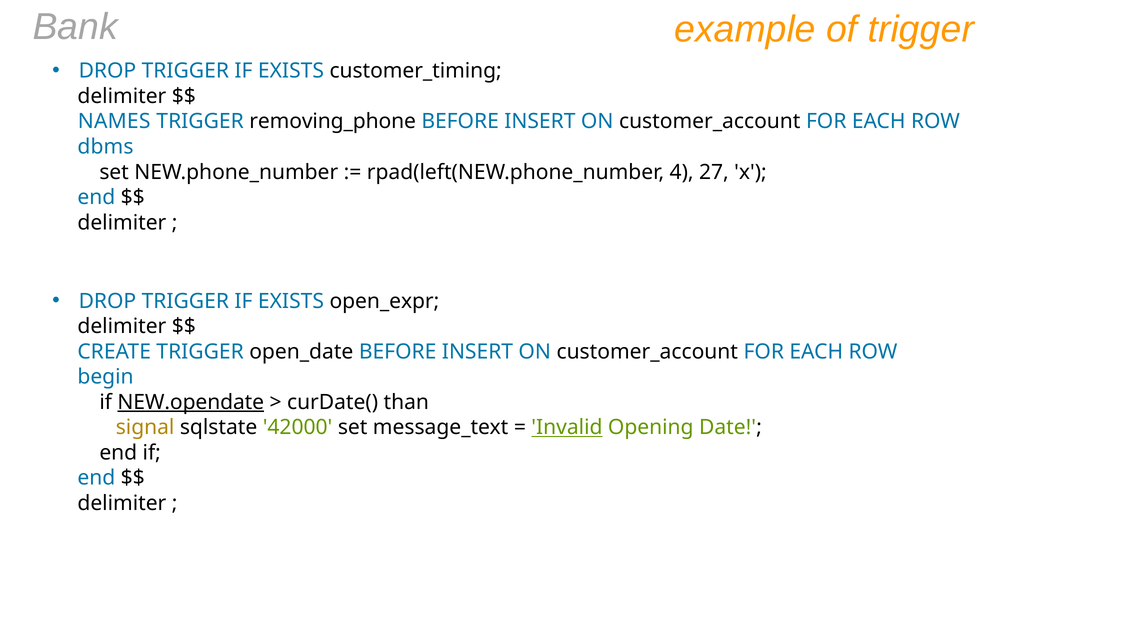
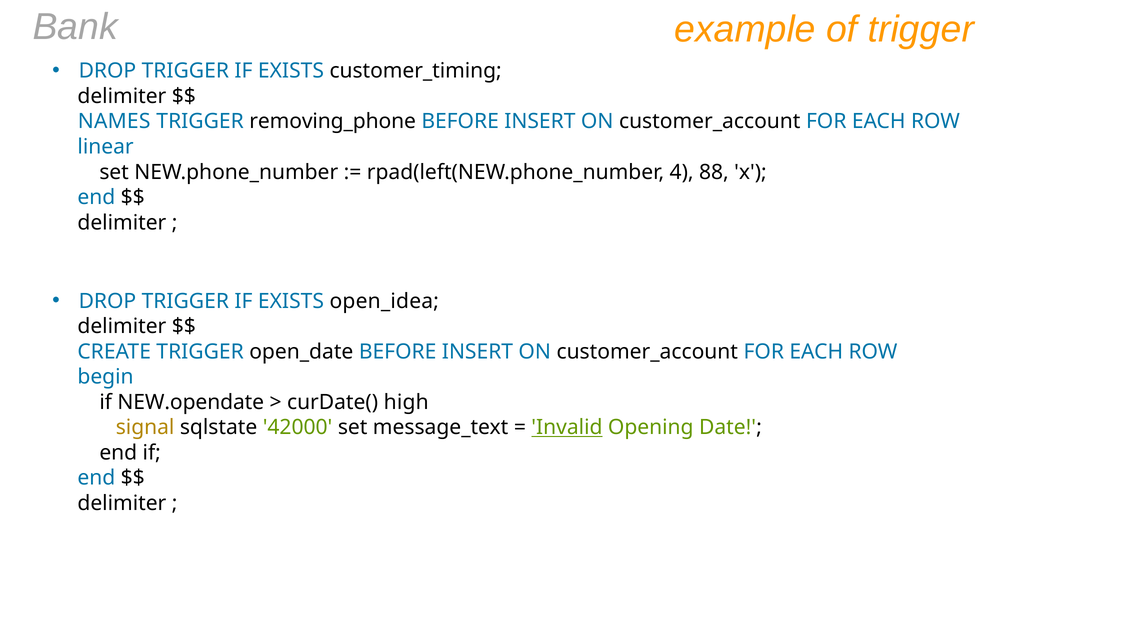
dbms: dbms -> linear
27: 27 -> 88
open_expr: open_expr -> open_idea
NEW.opendate underline: present -> none
than: than -> high
